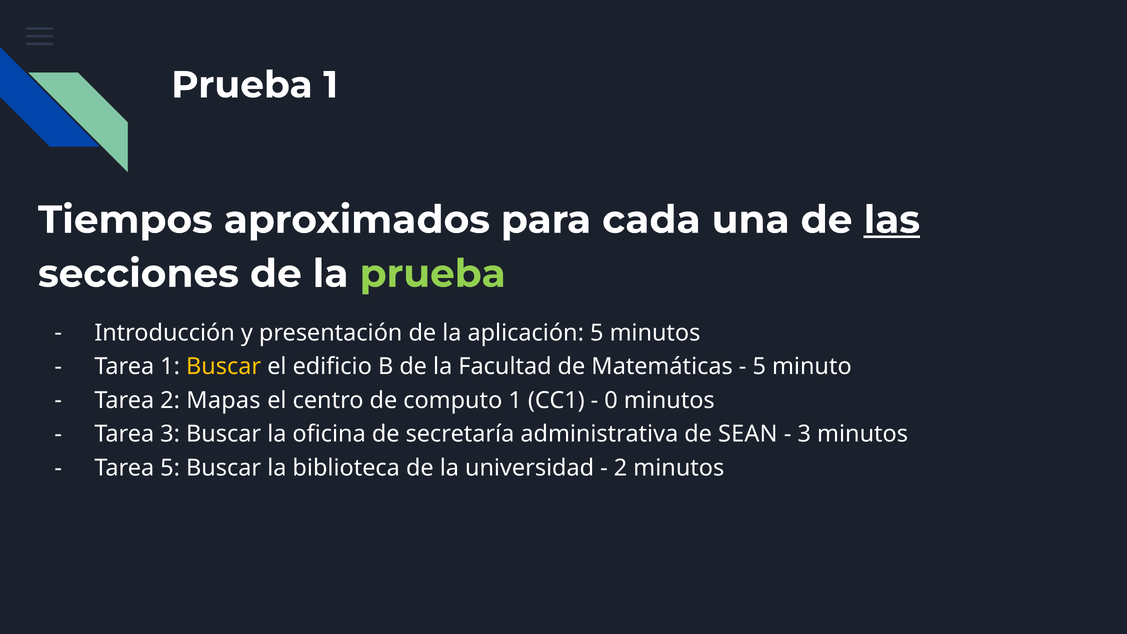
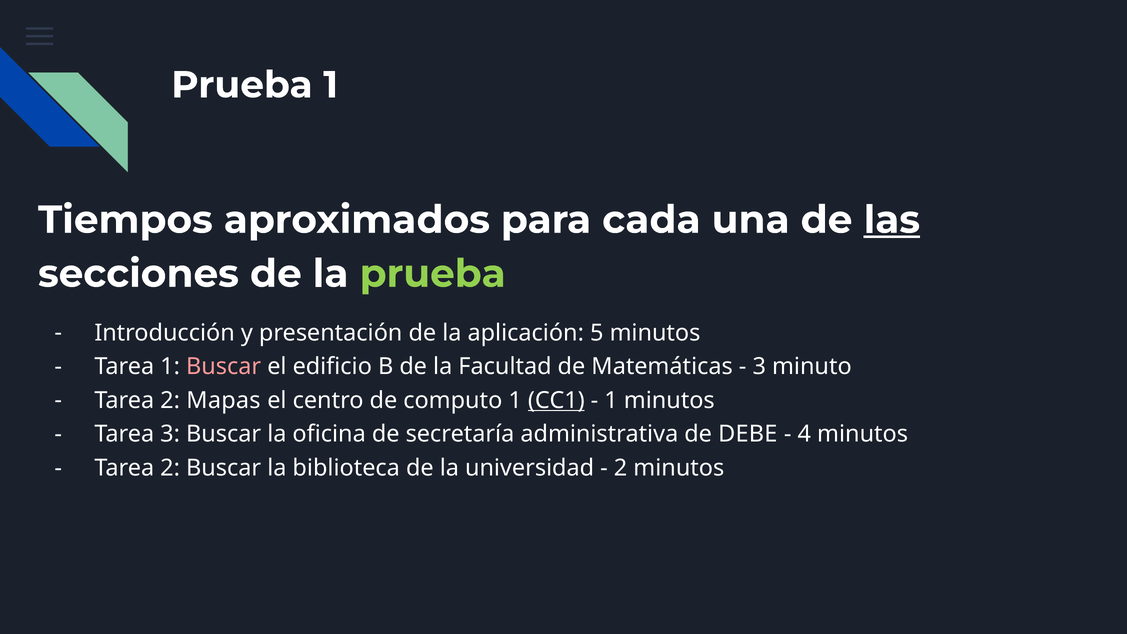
Buscar at (224, 367) colour: yellow -> pink
5 at (759, 367): 5 -> 3
CC1 underline: none -> present
0 at (611, 400): 0 -> 1
SEAN: SEAN -> DEBE
3 at (804, 434): 3 -> 4
5 at (170, 468): 5 -> 2
